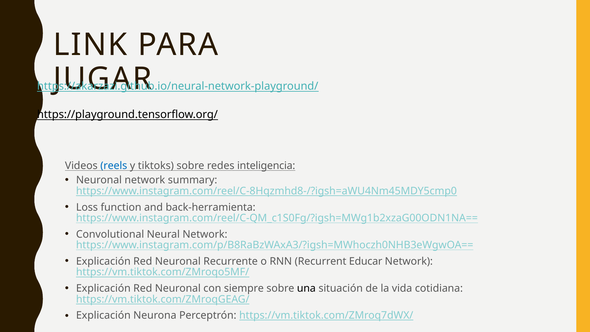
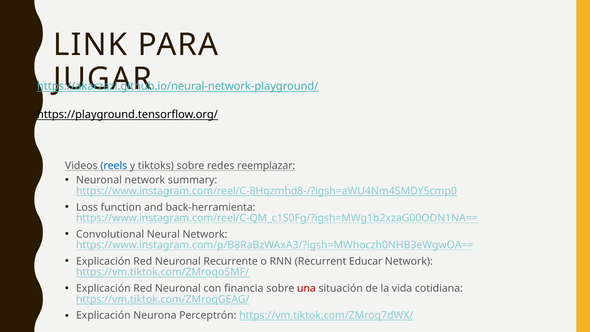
inteligencia: inteligencia -> reemplazar
siempre: siempre -> financia
una colour: black -> red
